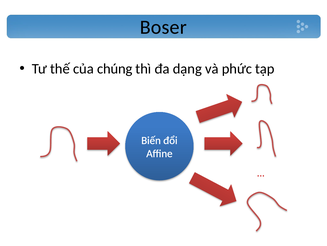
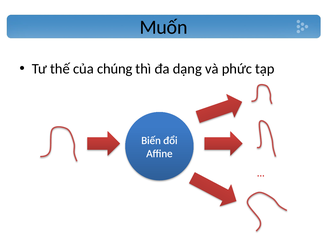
Boser: Boser -> Muốn
